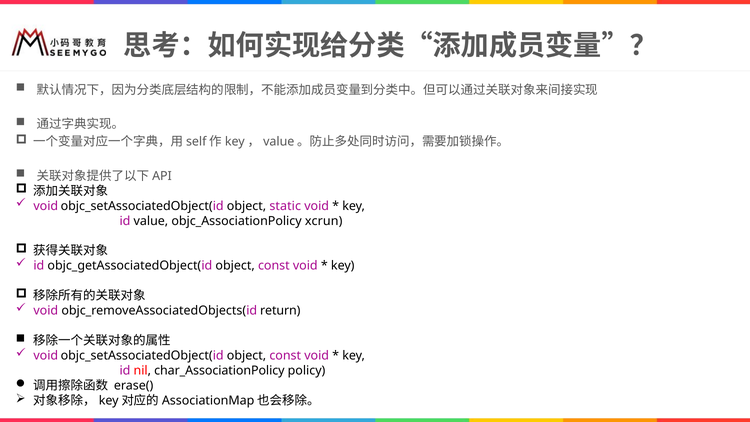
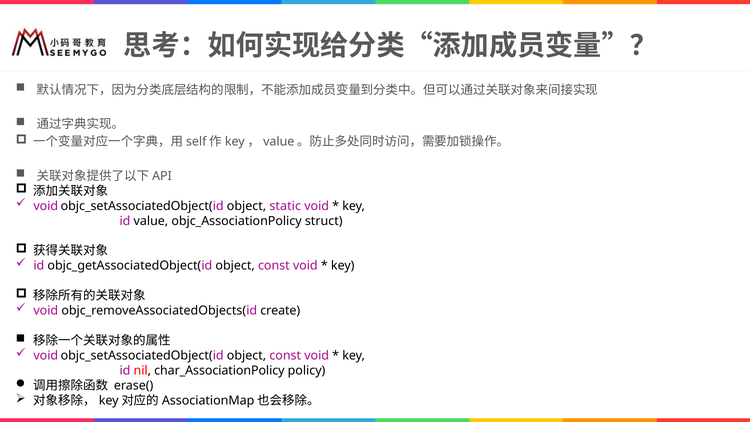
xcrun: xcrun -> struct
return: return -> create
